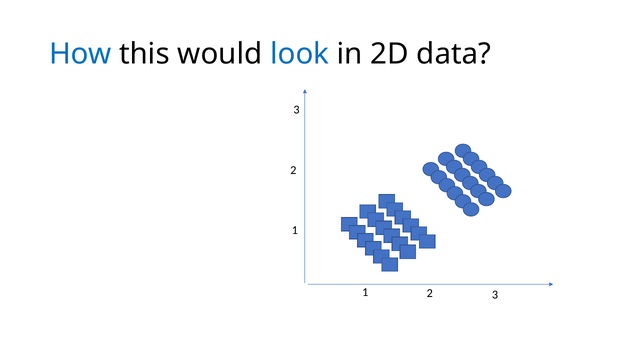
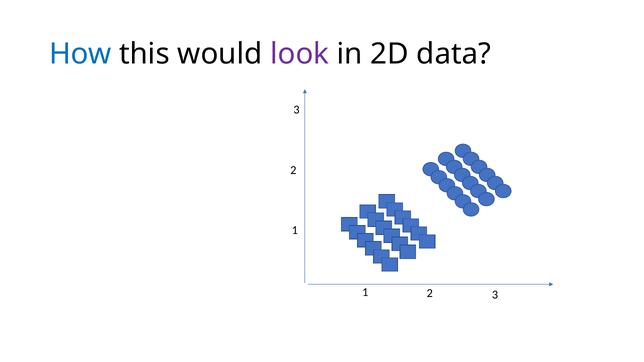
look colour: blue -> purple
